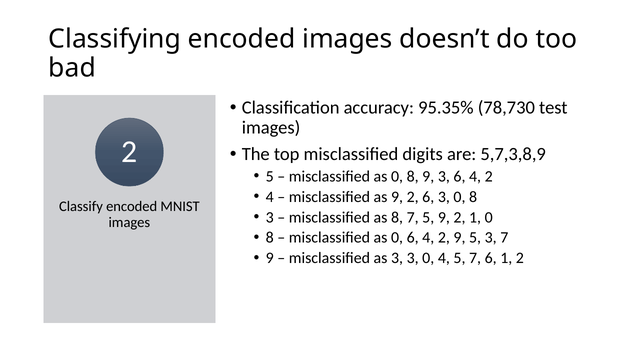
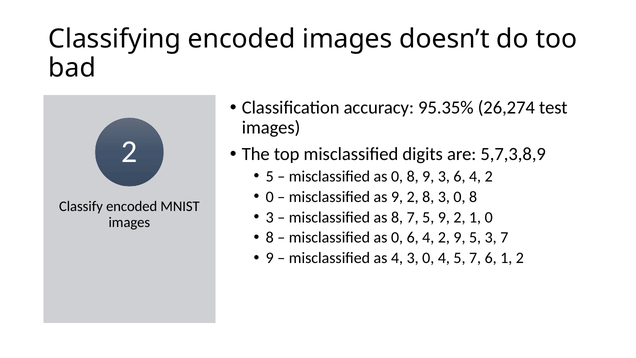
78,730: 78,730 -> 26,274
4 at (270, 197): 4 -> 0
2 6: 6 -> 8
as 3: 3 -> 4
